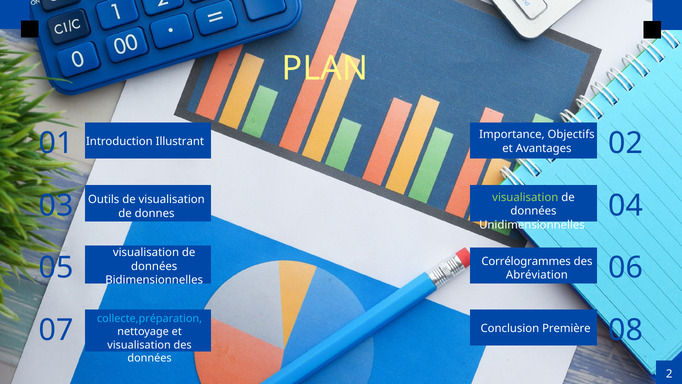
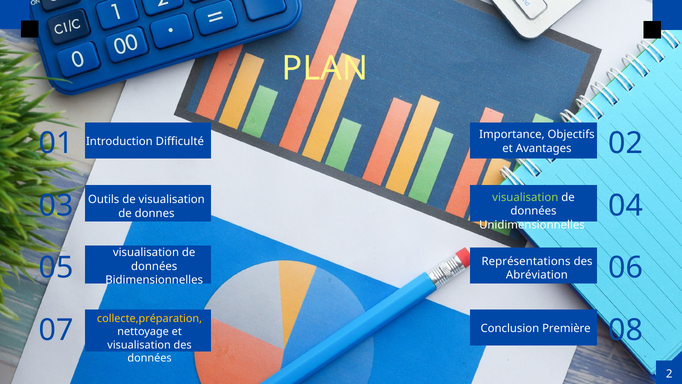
Illustrant: Illustrant -> Difficulté
Corrélogrammes: Corrélogrammes -> Représentations
collecte,préparation colour: light blue -> yellow
